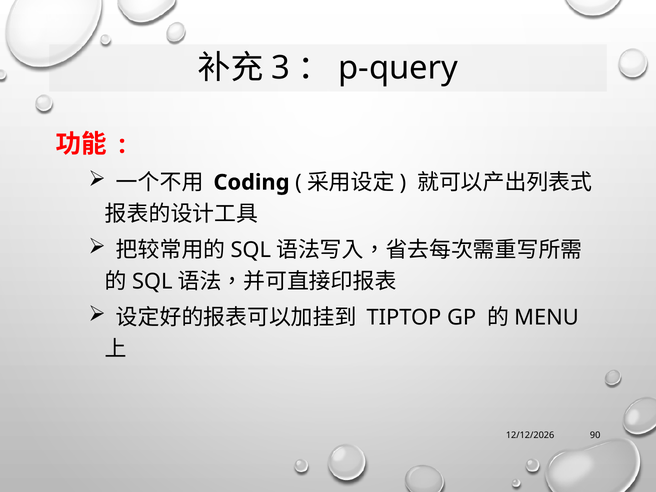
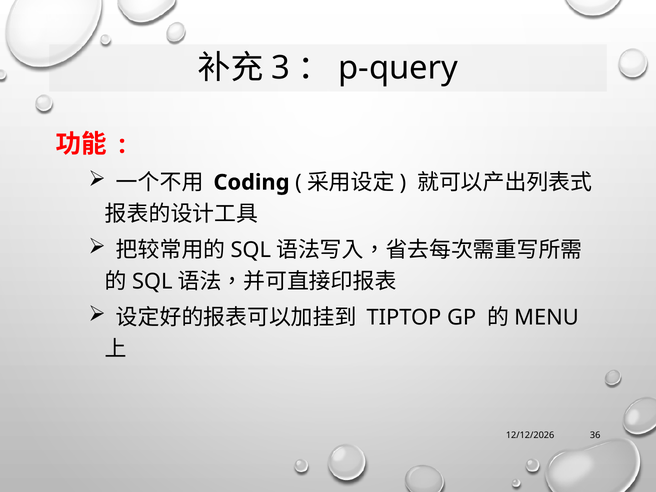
90: 90 -> 36
